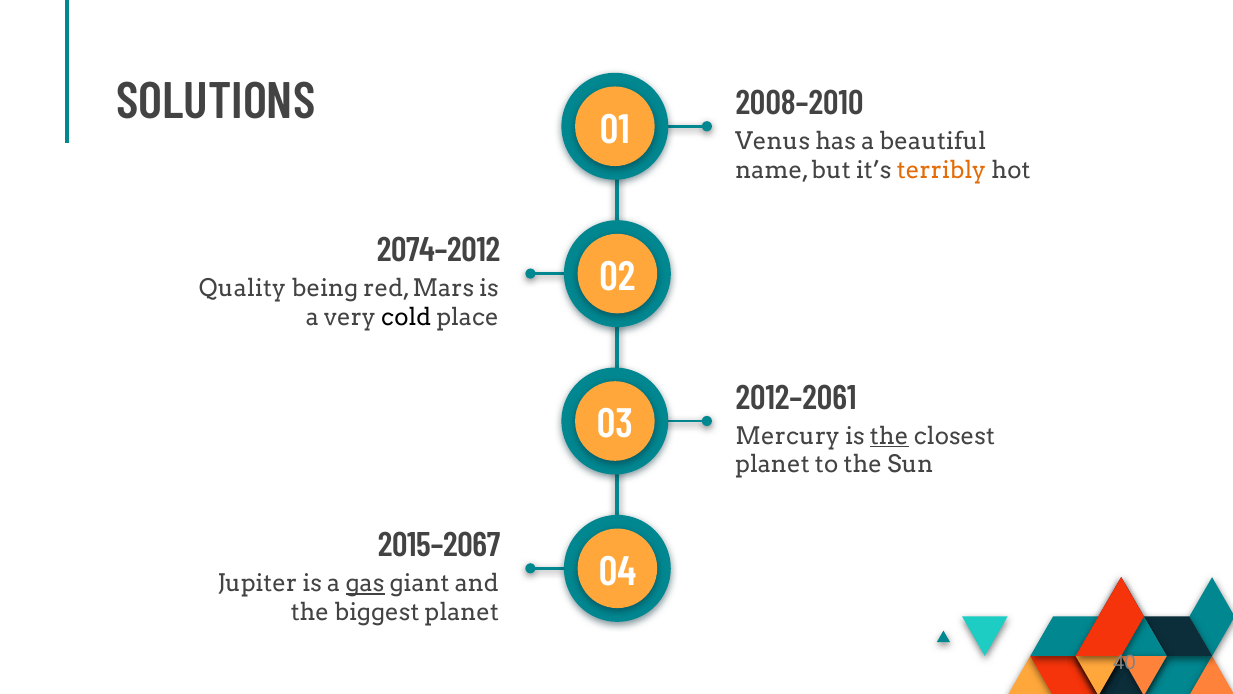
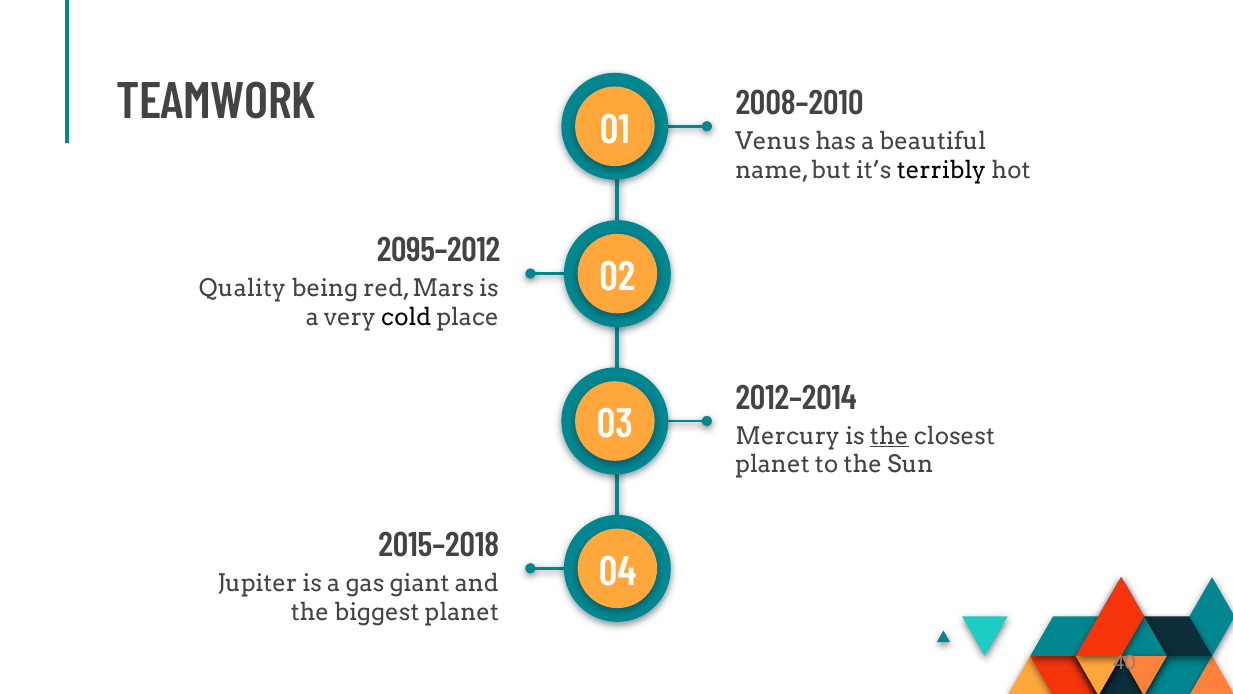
SOLUTIONS: SOLUTIONS -> TEAMWORK
terribly colour: orange -> black
2074–2012: 2074–2012 -> 2095–2012
2012–2061: 2012–2061 -> 2012–2014
2015–2067: 2015–2067 -> 2015–2018
gas underline: present -> none
